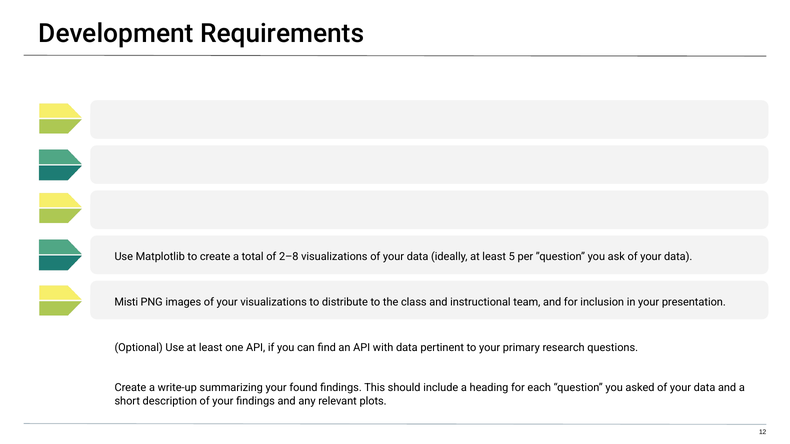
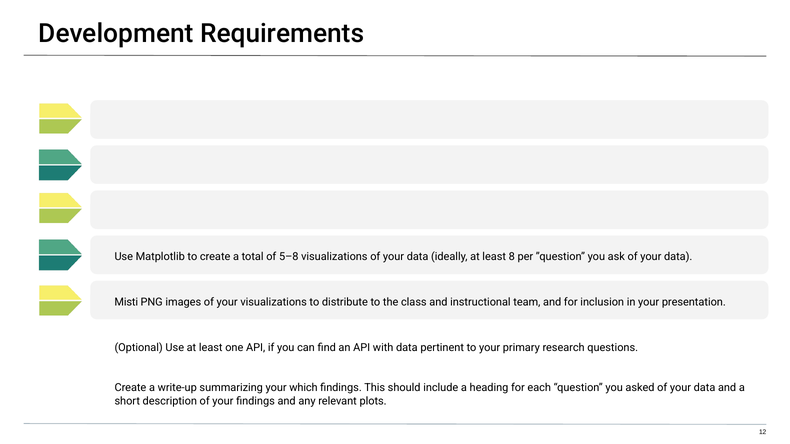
2–8: 2–8 -> 5–8
5: 5 -> 8
found: found -> which
